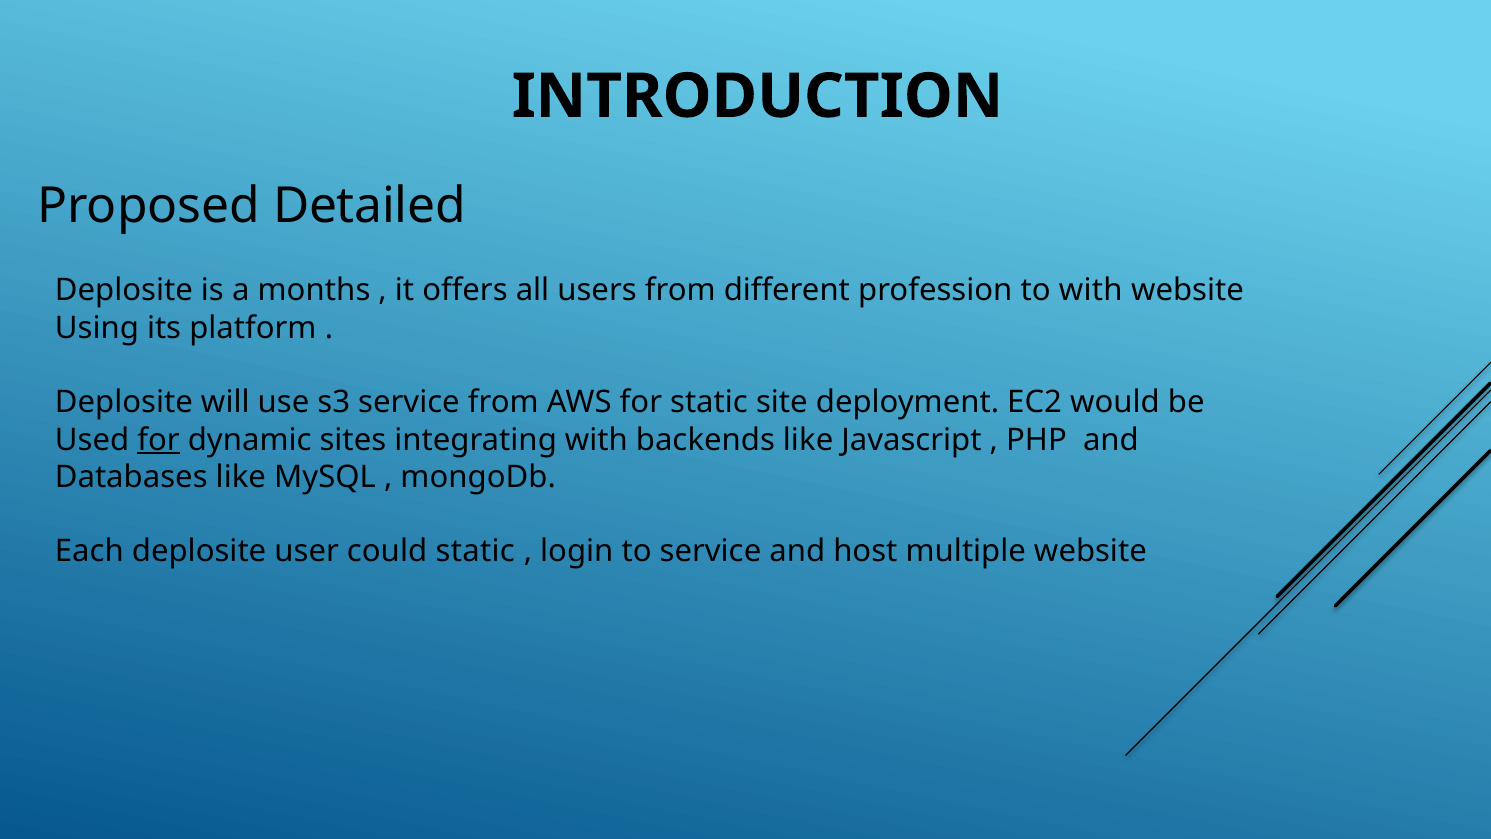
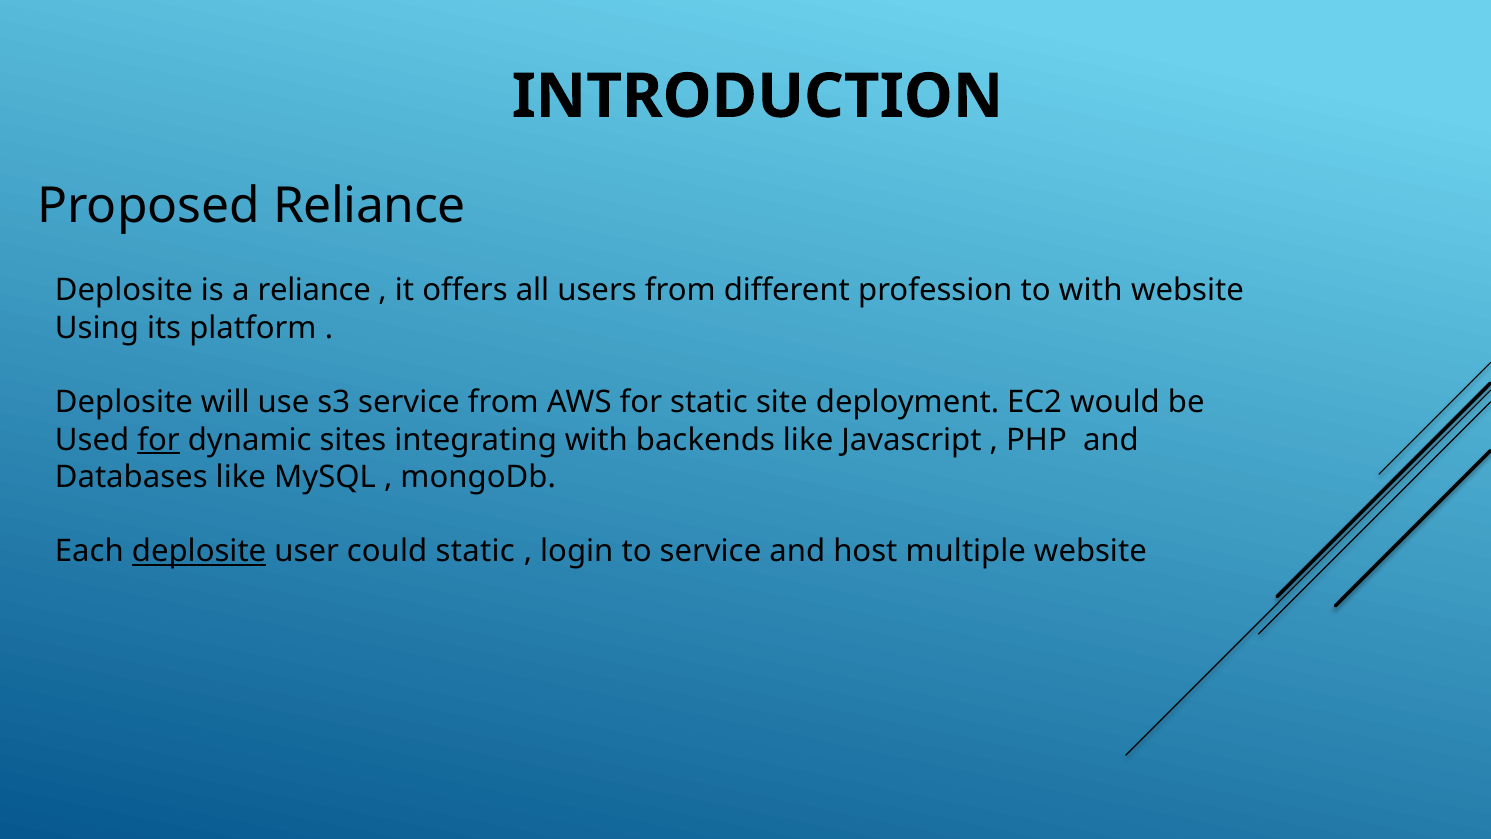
Proposed Detailed: Detailed -> Reliance
a months: months -> reliance
deplosite at (199, 552) underline: none -> present
